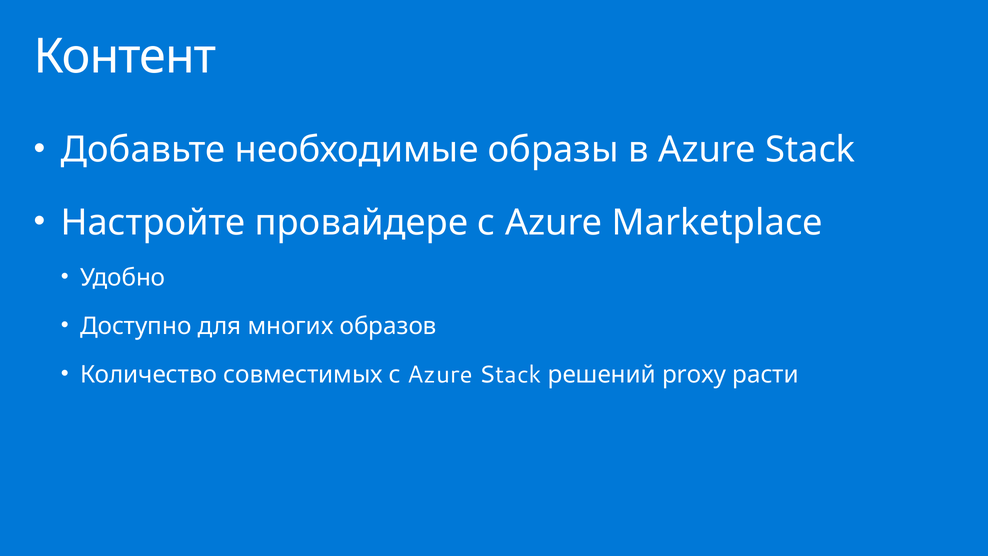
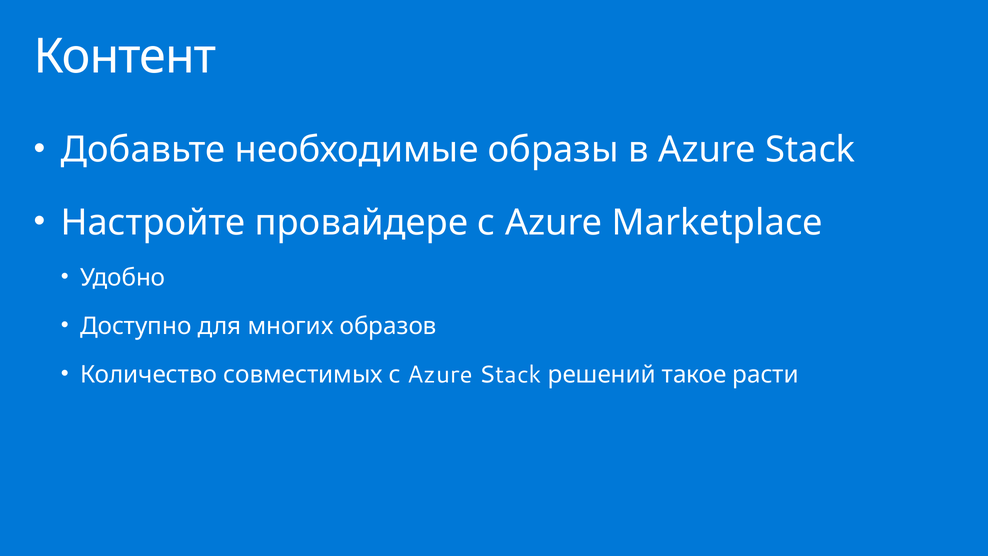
proxy: proxy -> такое
